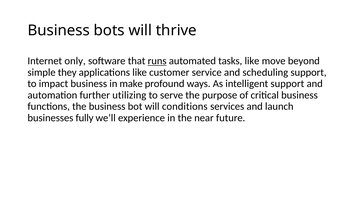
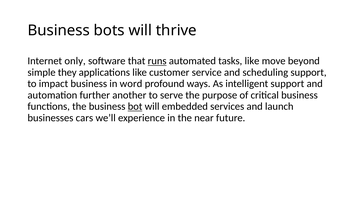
make: make -> word
utilizing: utilizing -> another
bot underline: none -> present
conditions: conditions -> embedded
fully: fully -> cars
